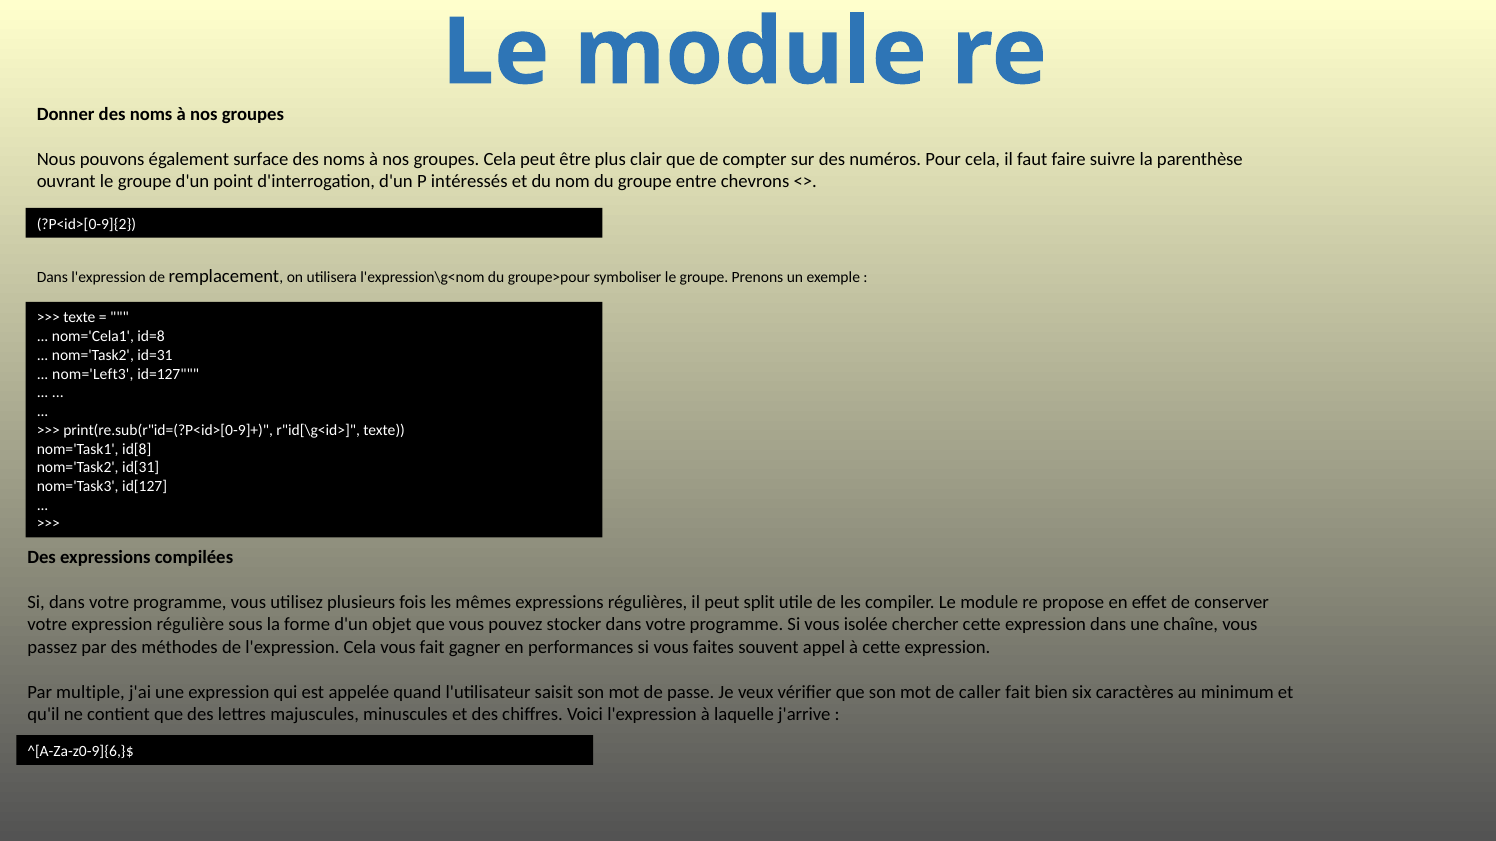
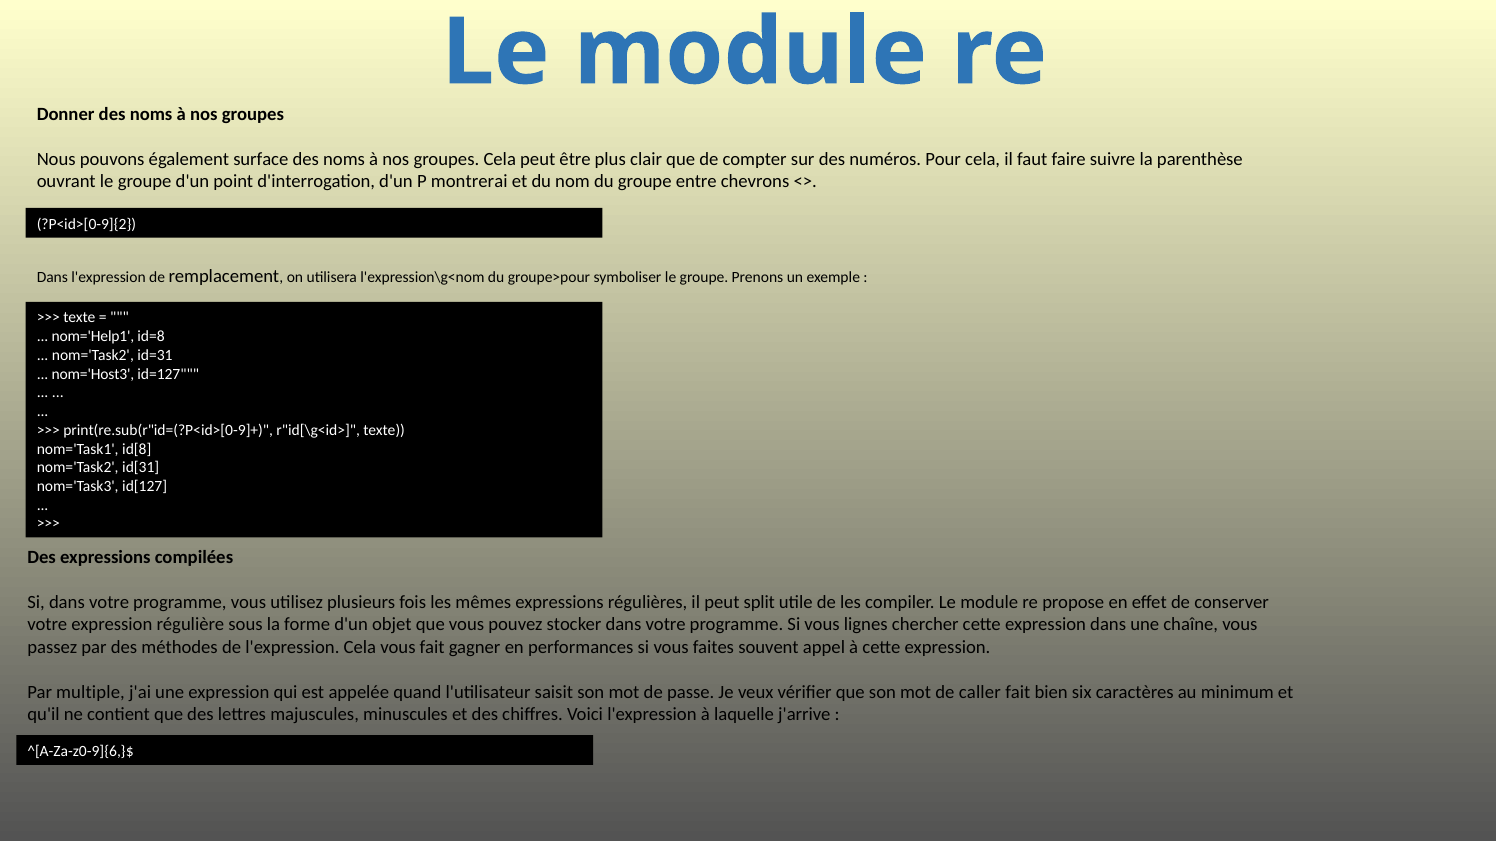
intéressés: intéressés -> montrerai
nom='Cela1: nom='Cela1 -> nom='Help1
nom='Left3: nom='Left3 -> nom='Host3
isolée: isolée -> lignes
